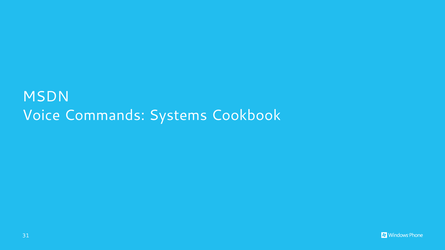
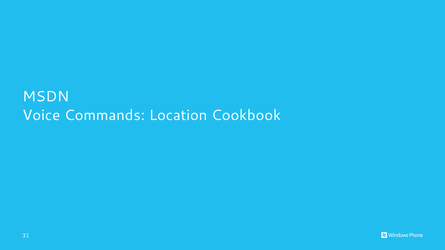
Systems: Systems -> Location
